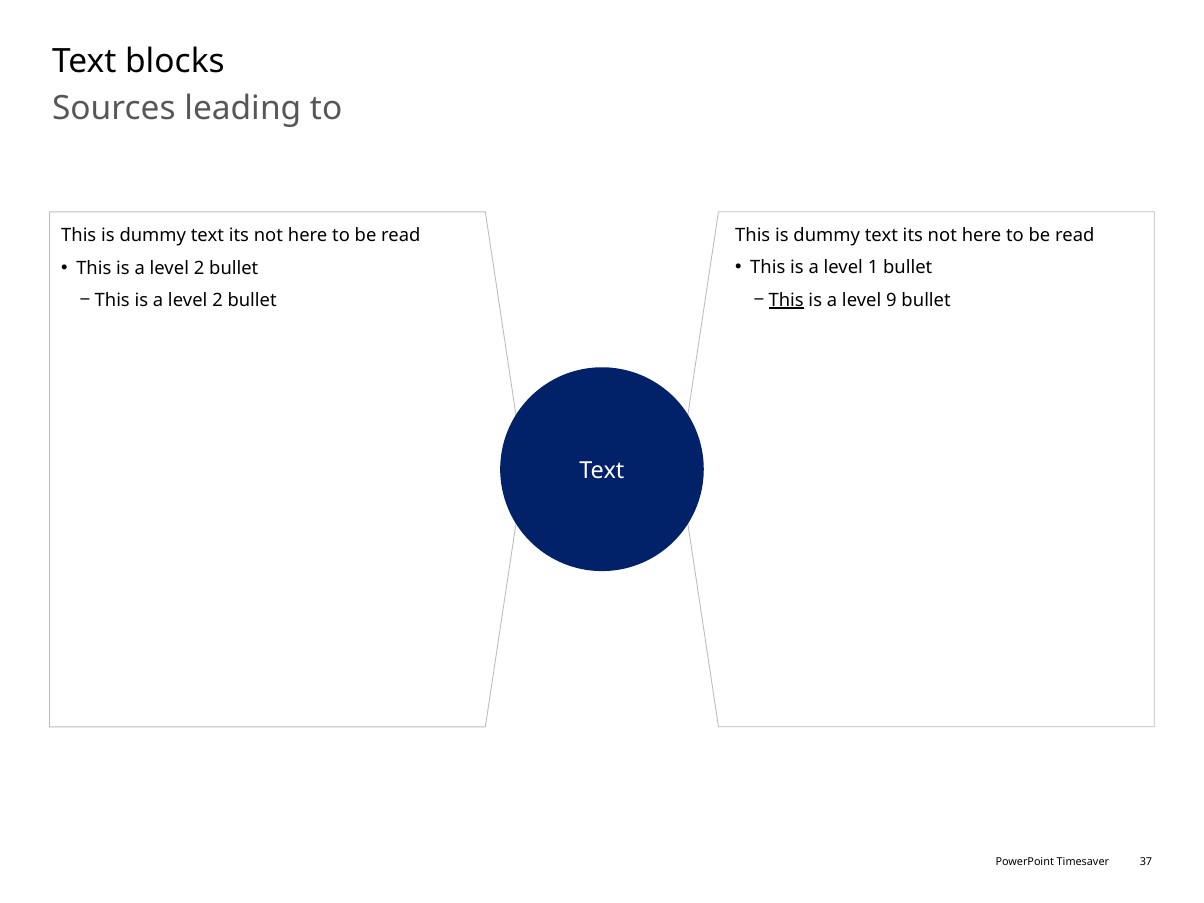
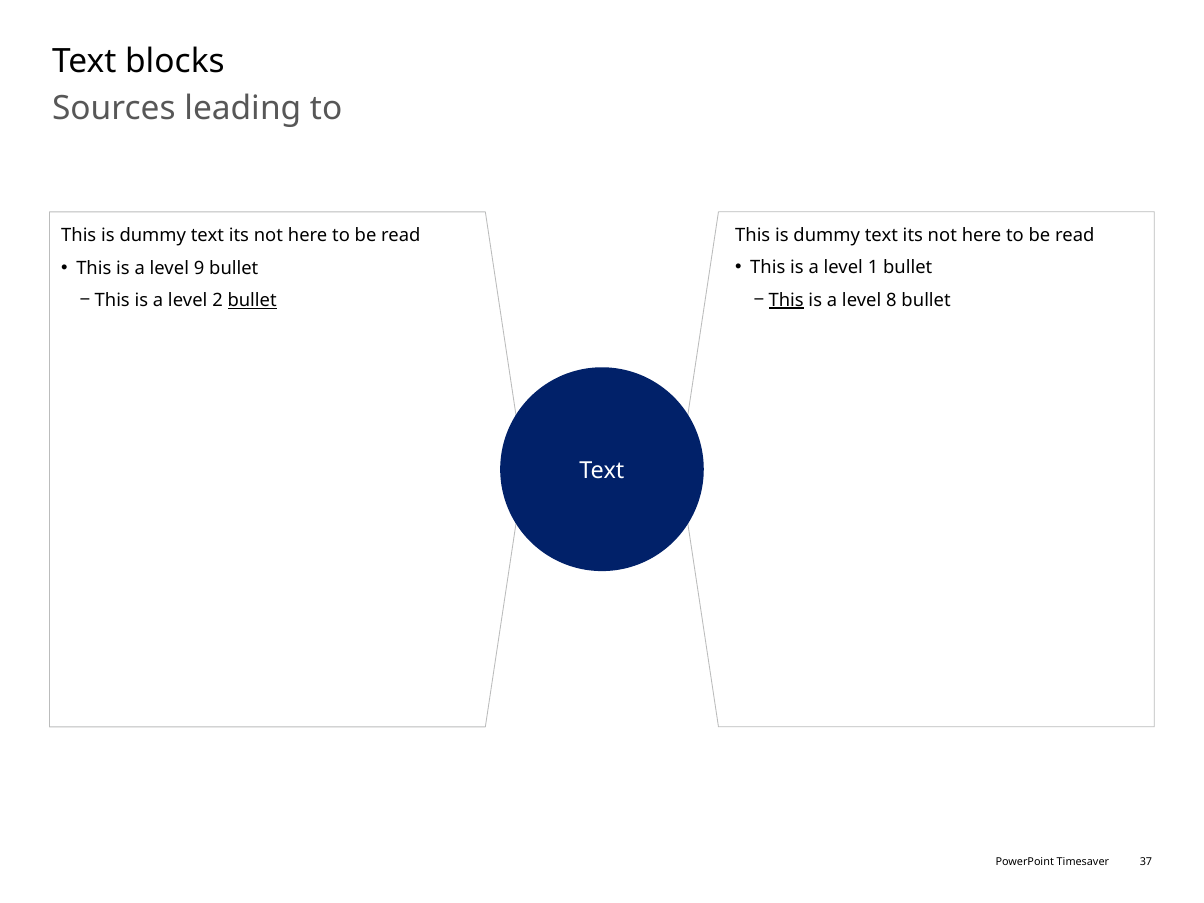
2 at (199, 268): 2 -> 9
bullet at (252, 300) underline: none -> present
9: 9 -> 8
